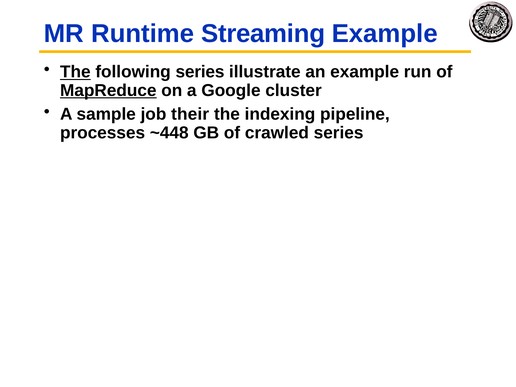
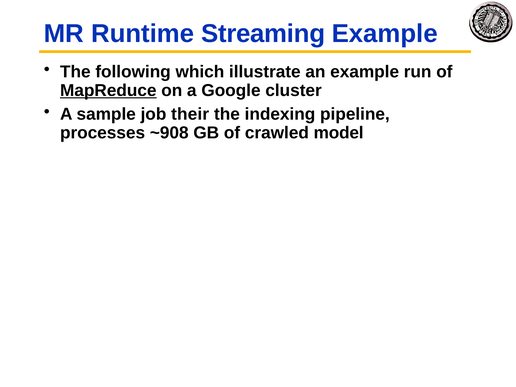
The at (75, 72) underline: present -> none
following series: series -> which
~448: ~448 -> ~908
crawled series: series -> model
